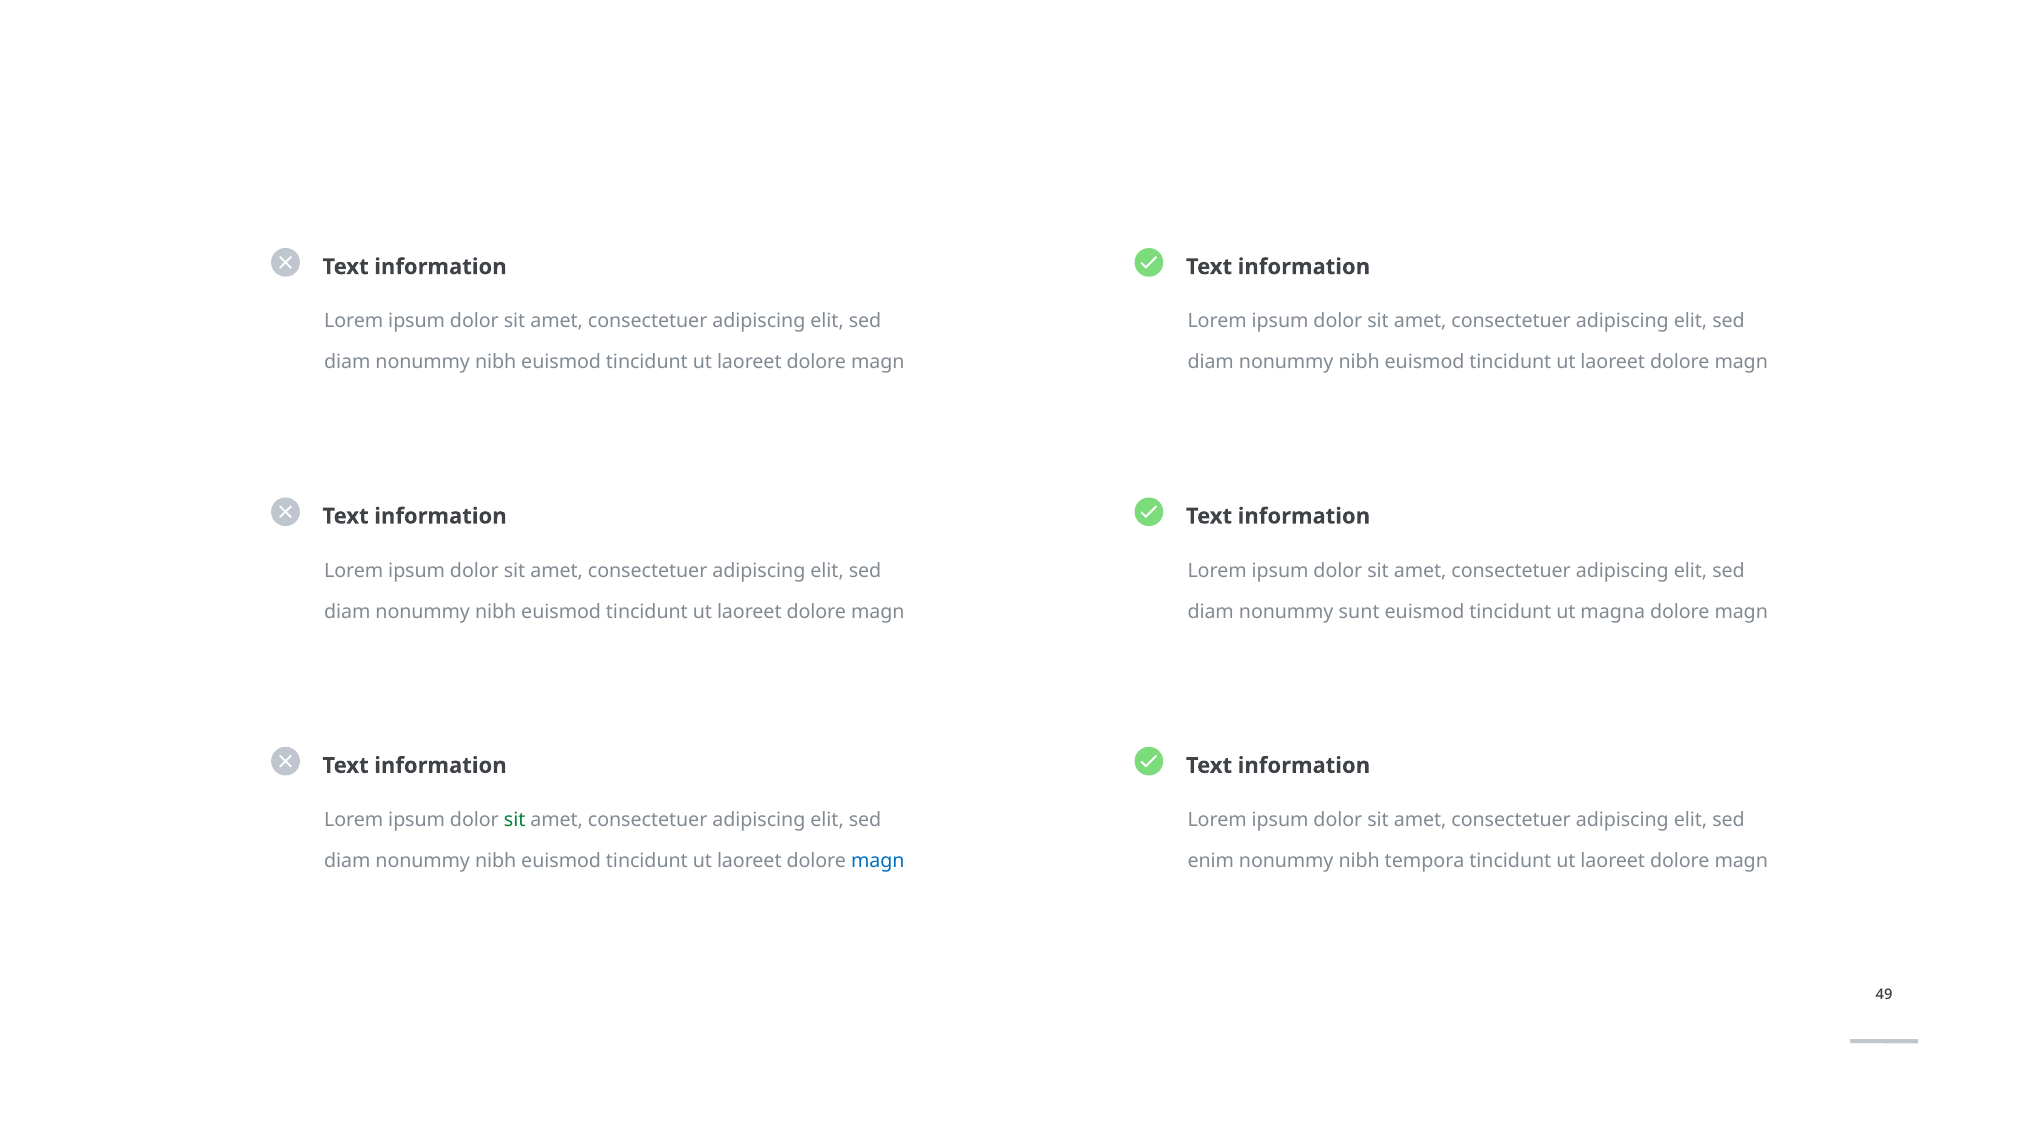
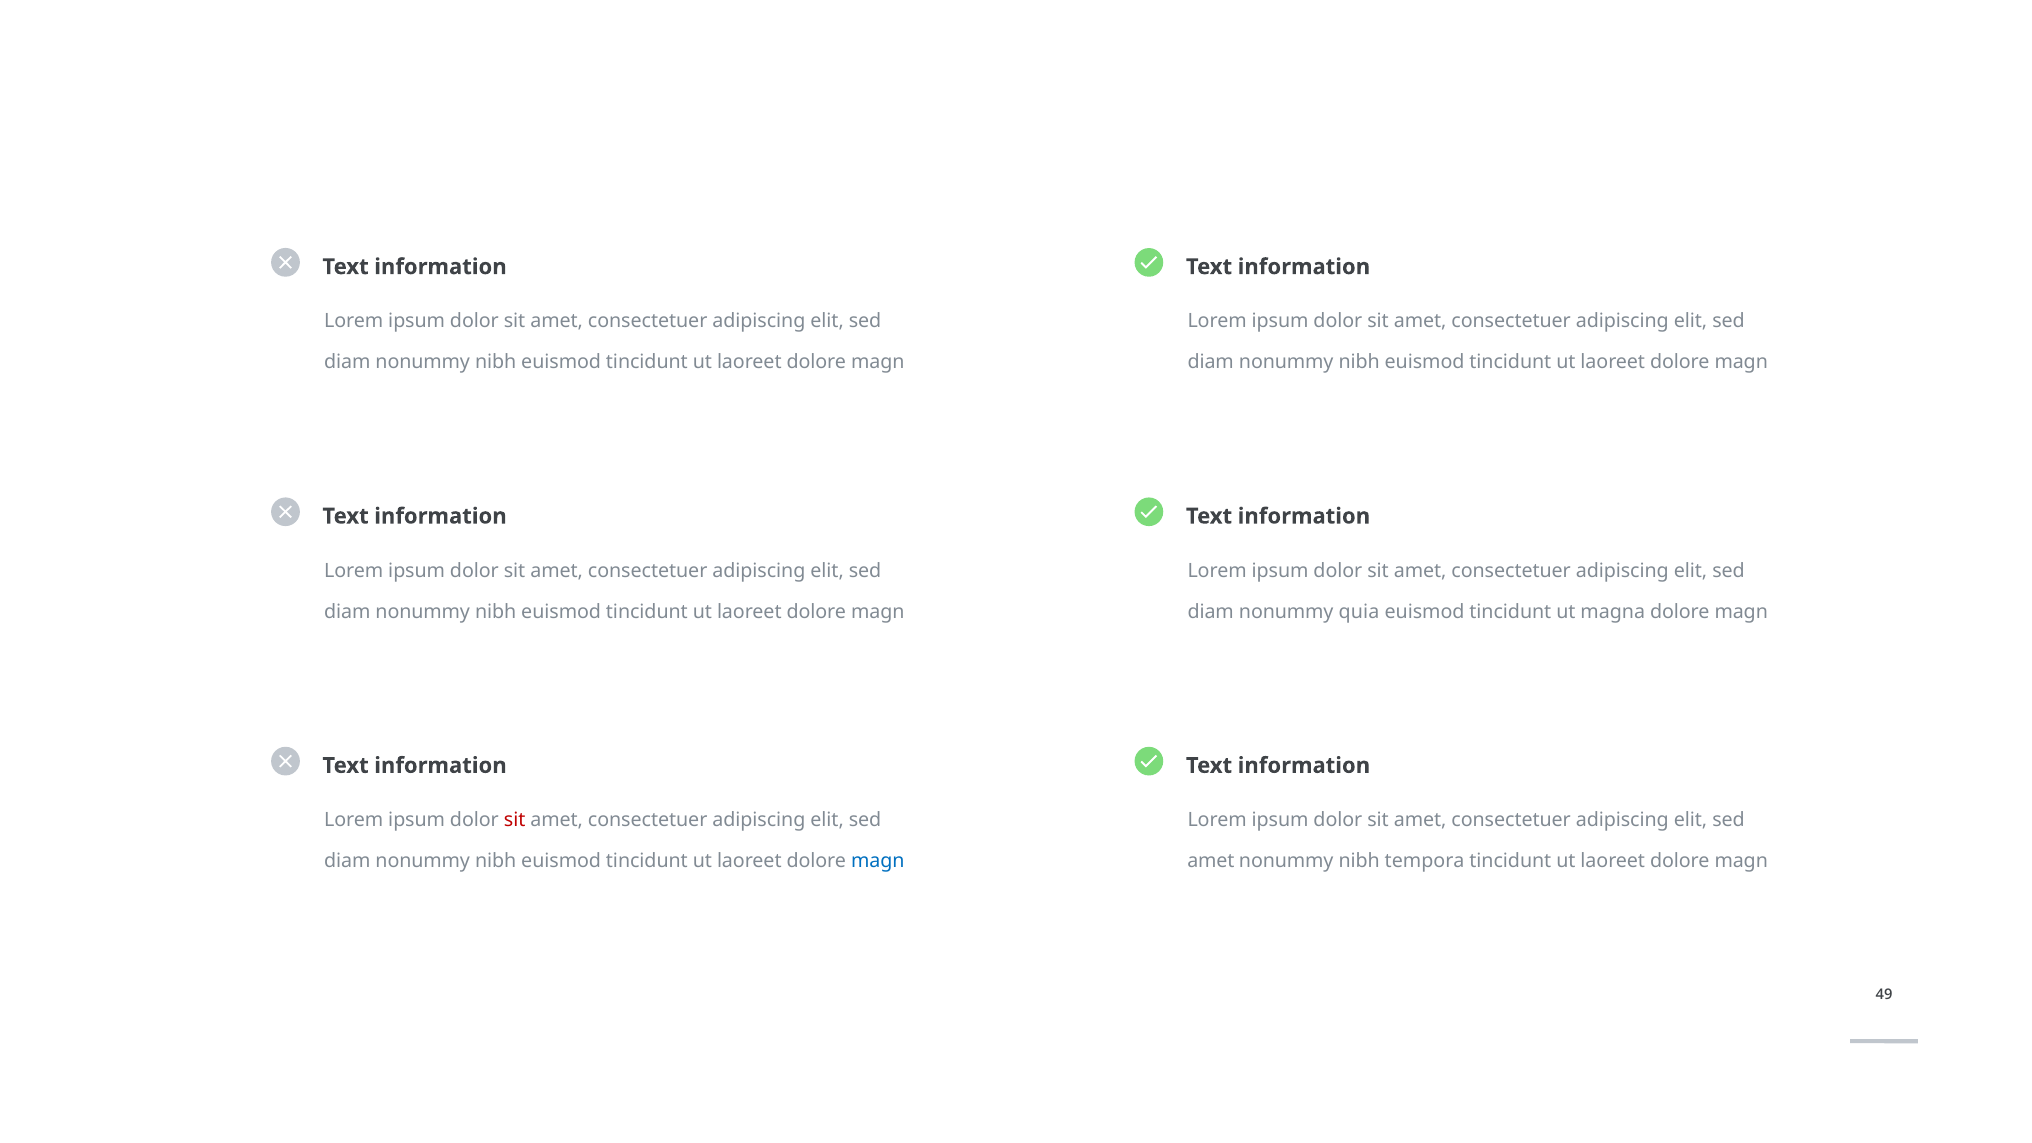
sunt: sunt -> quia
sit at (515, 820) colour: green -> red
enim at (1211, 861): enim -> amet
